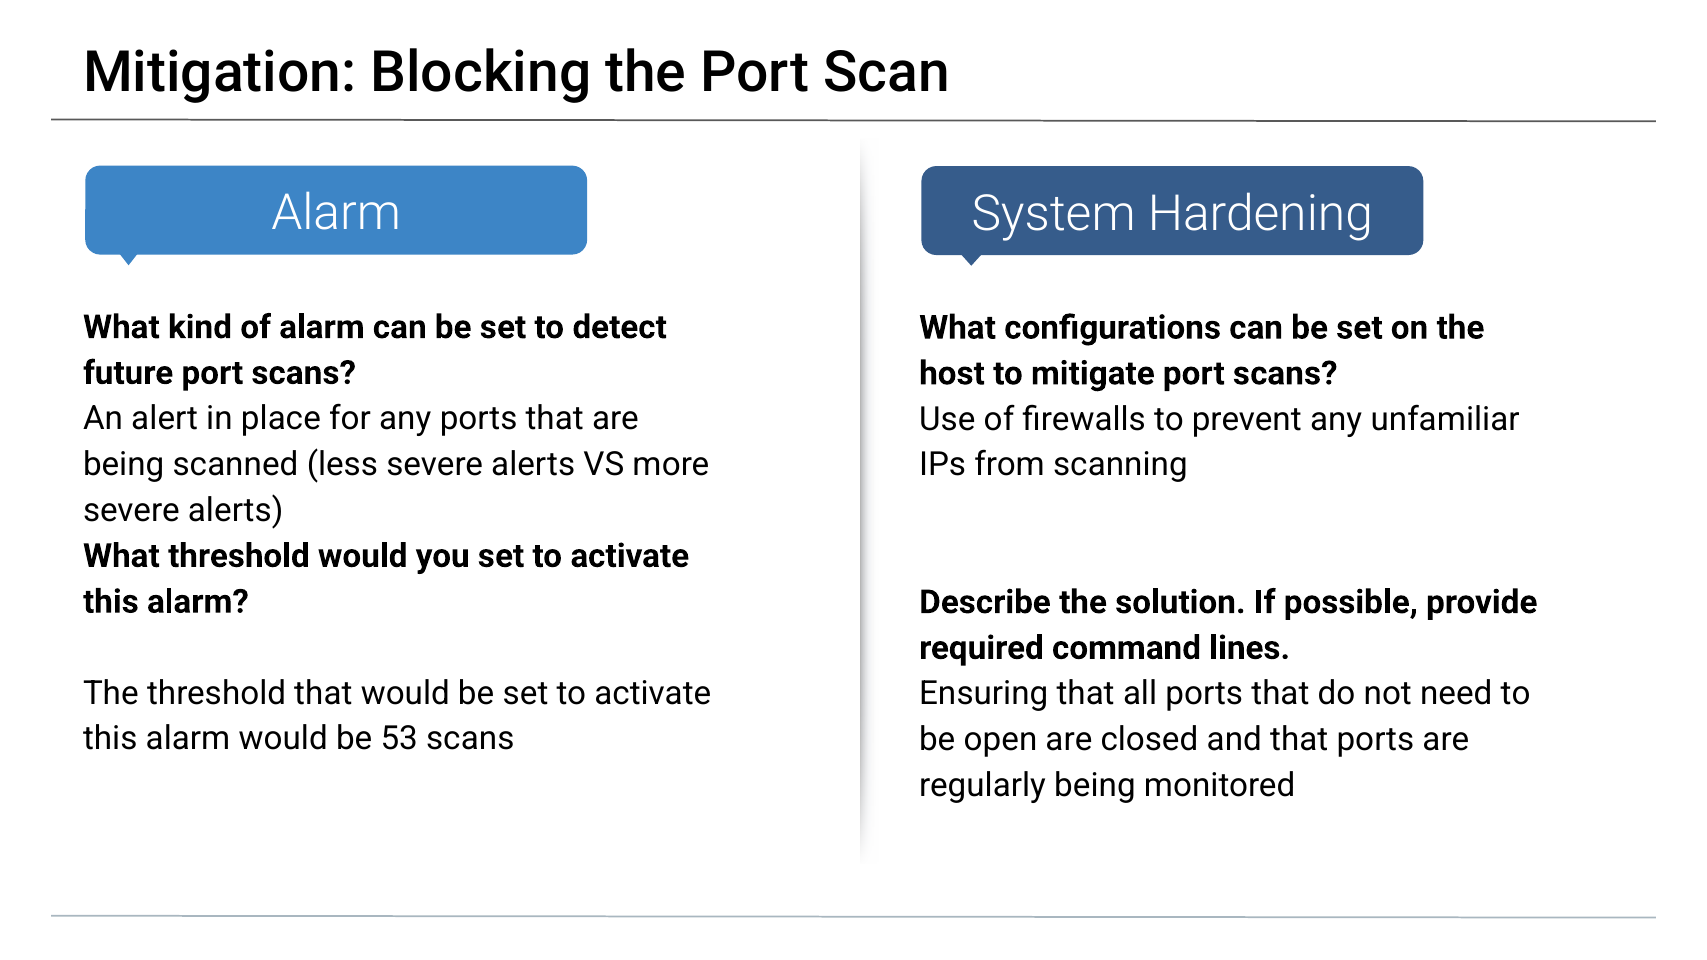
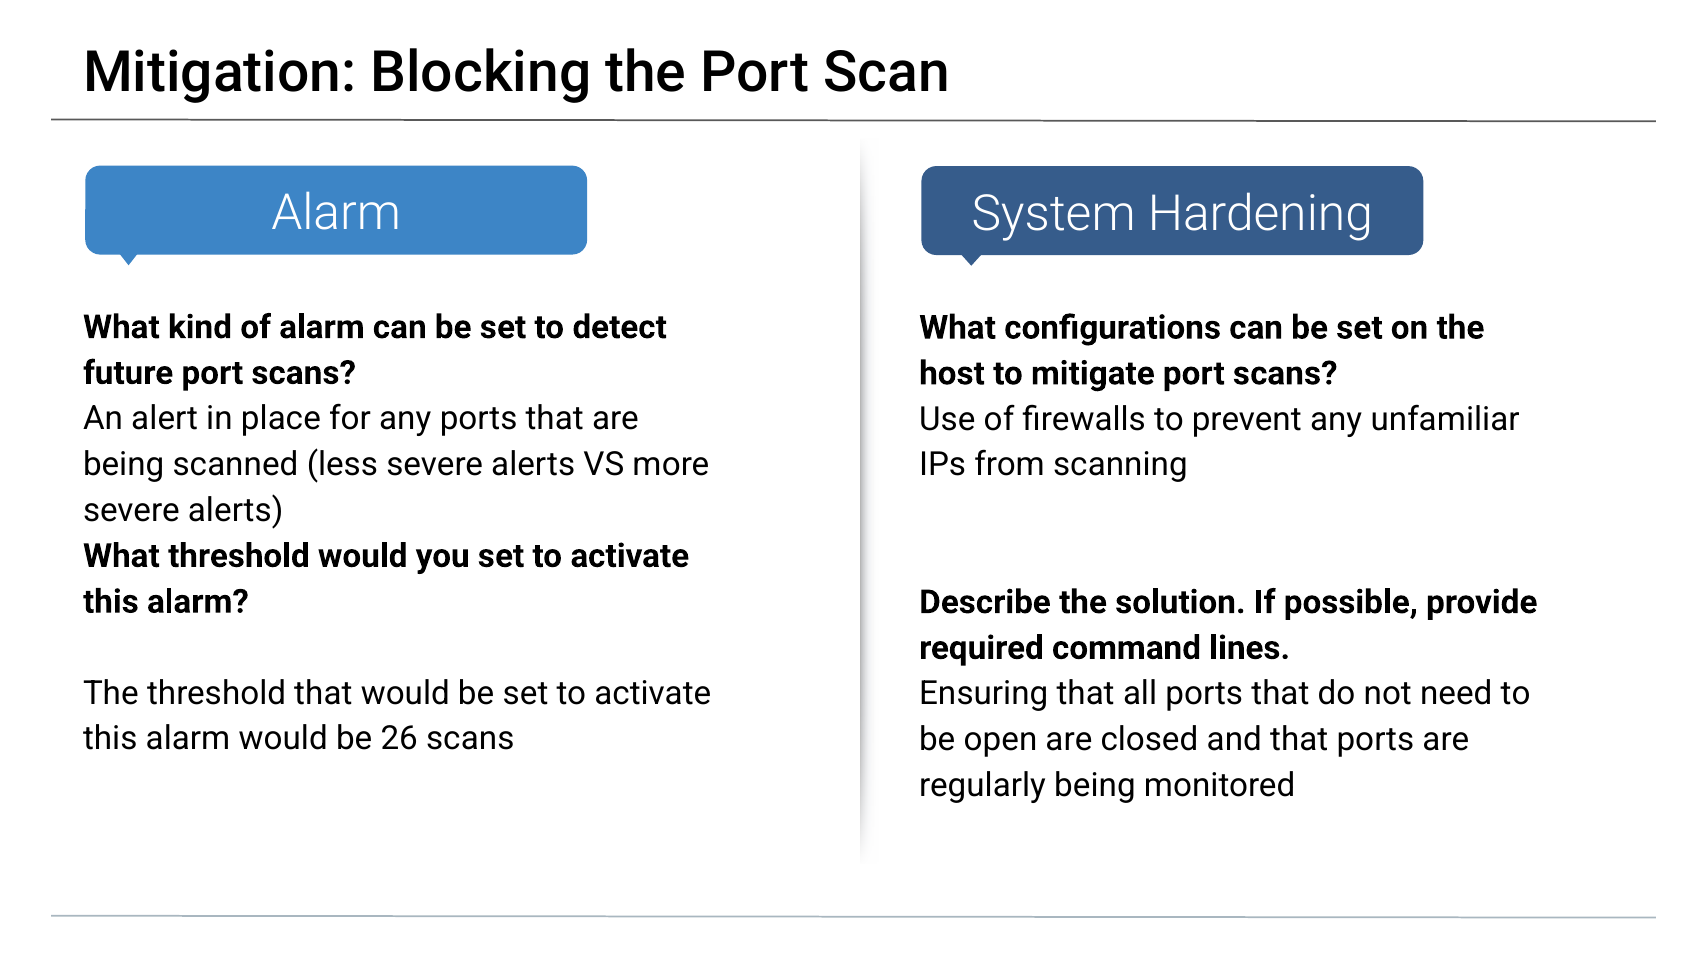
53: 53 -> 26
